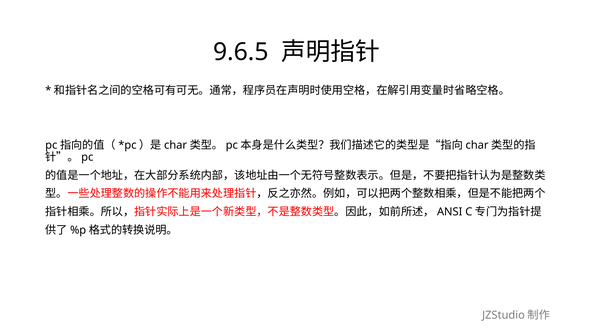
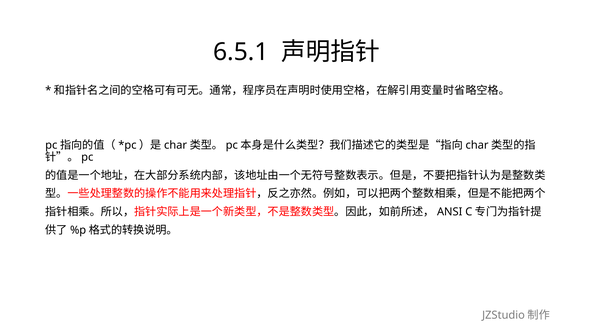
9.6.5: 9.6.5 -> 6.5.1
